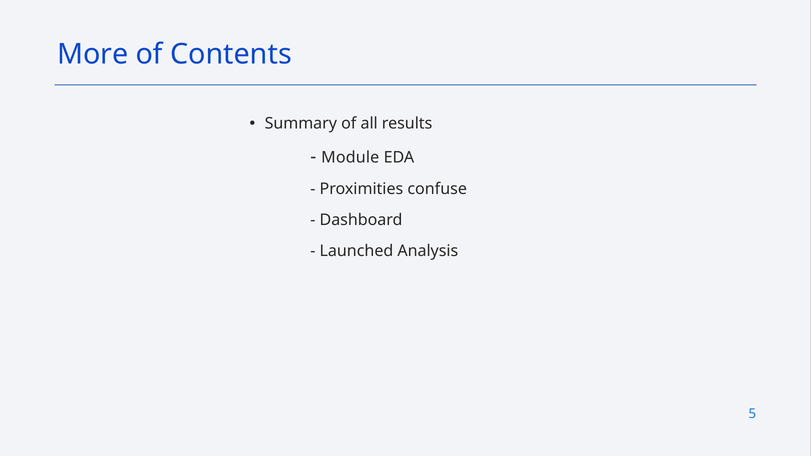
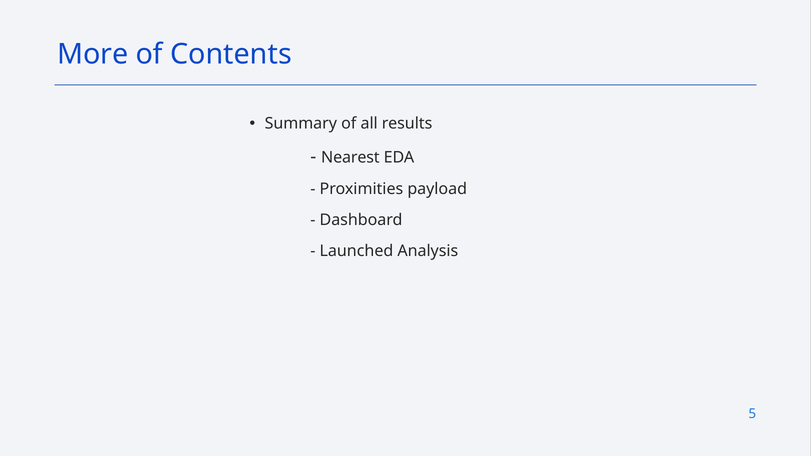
Module: Module -> Nearest
confuse: confuse -> payload
